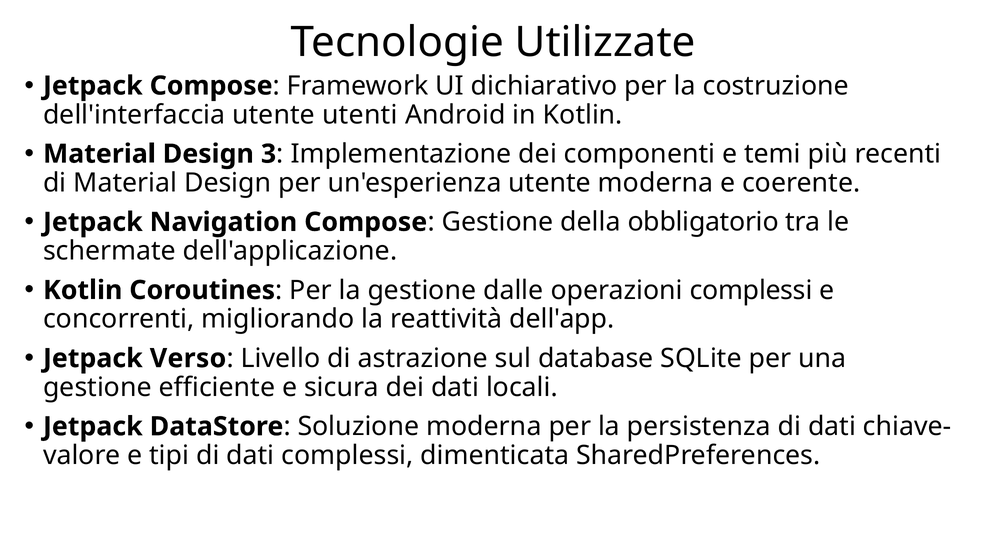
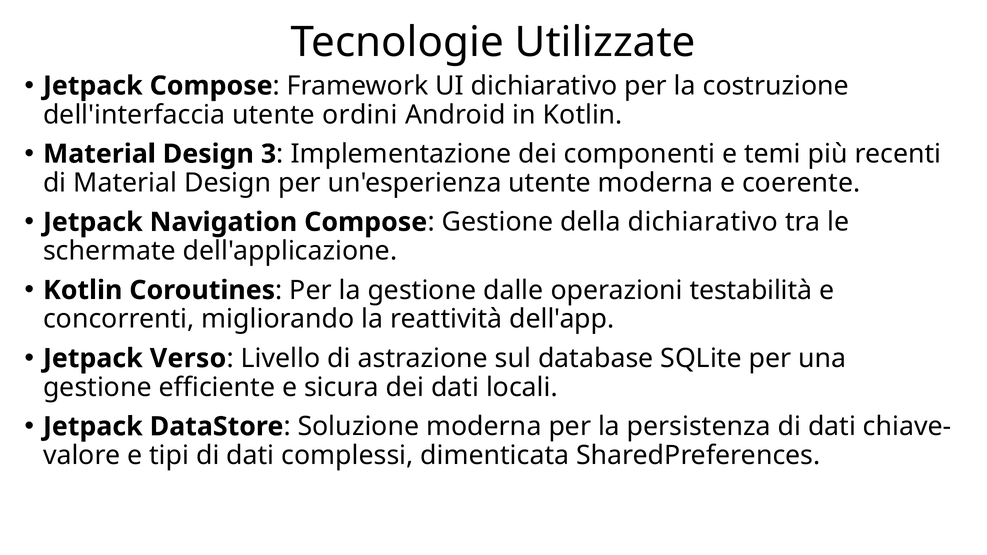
utenti: utenti -> ordini
della obbligatorio: obbligatorio -> dichiarativo
operazioni complessi: complessi -> testabilità
